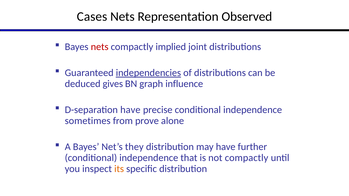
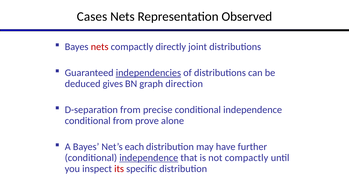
implied: implied -> directly
influence: influence -> direction
D-separation have: have -> from
sometimes at (88, 121): sometimes -> conditional
they: they -> each
independence at (149, 158) underline: none -> present
its colour: orange -> red
